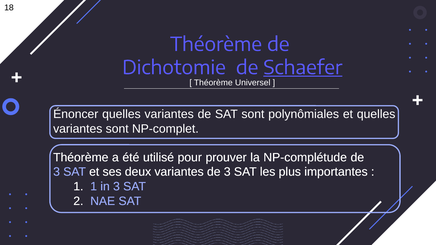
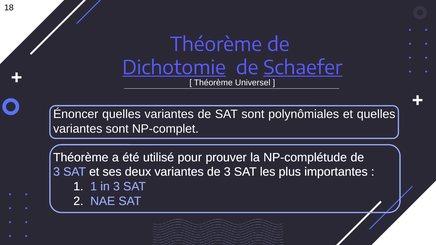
Dichotomie underline: none -> present
